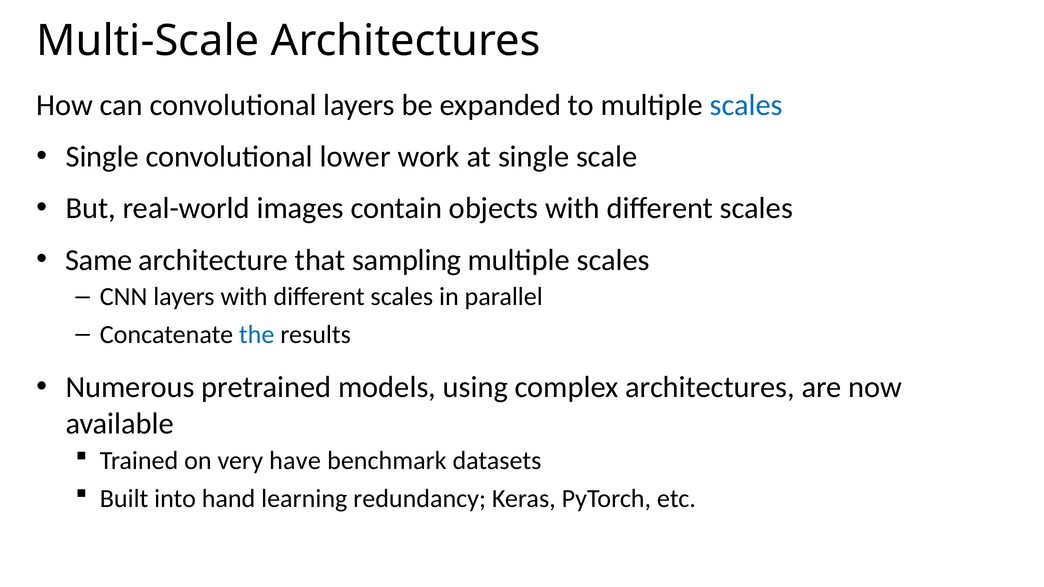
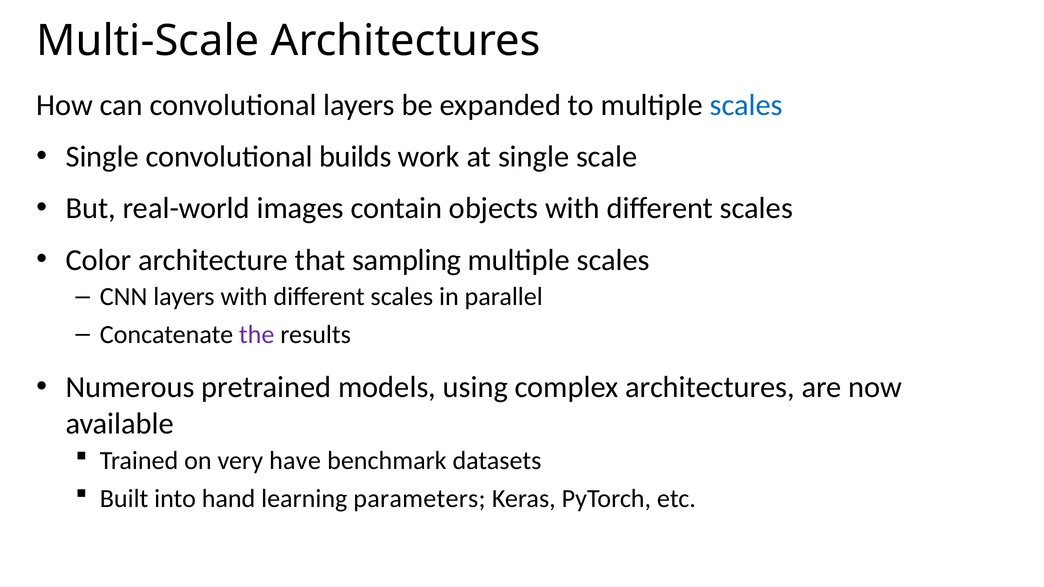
lower: lower -> builds
Same: Same -> Color
the colour: blue -> purple
redundancy: redundancy -> parameters
